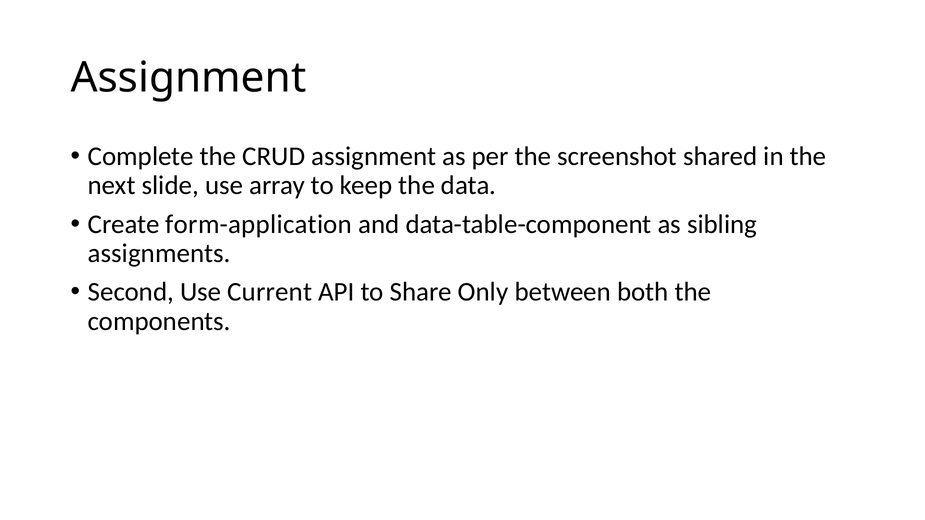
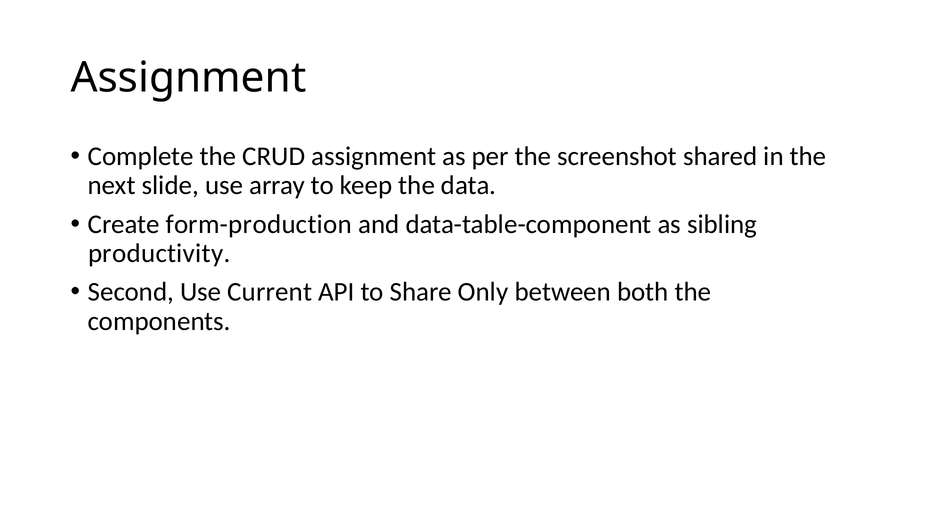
form-application: form-application -> form-production
assignments: assignments -> productivity
